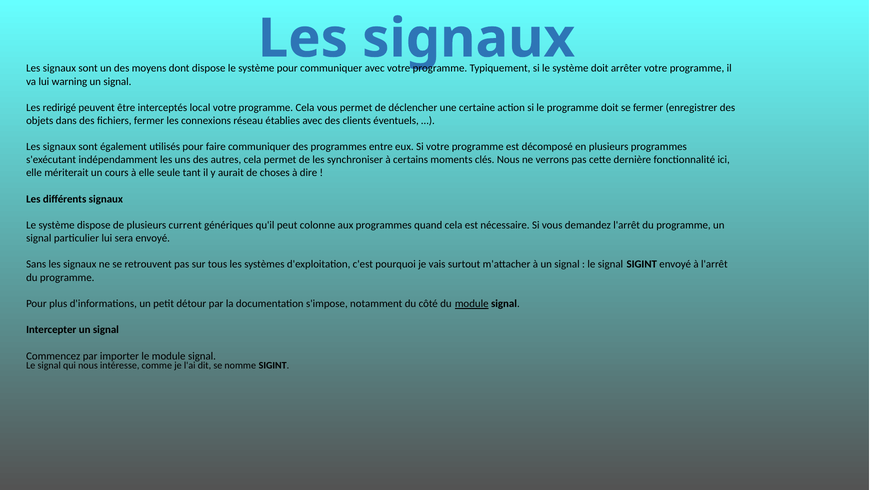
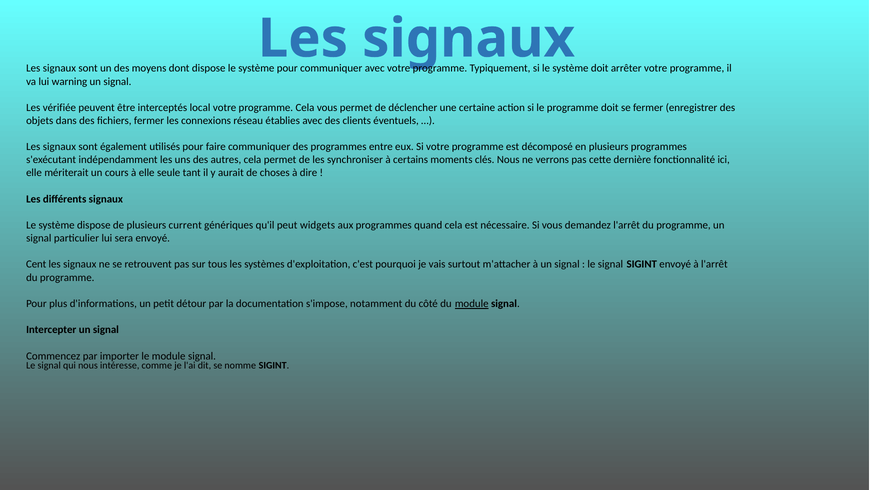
redirigé: redirigé -> vérifiée
colonne: colonne -> widgets
Sans: Sans -> Cent
